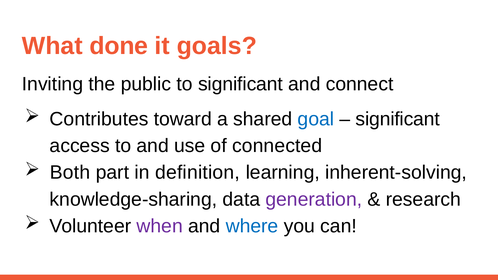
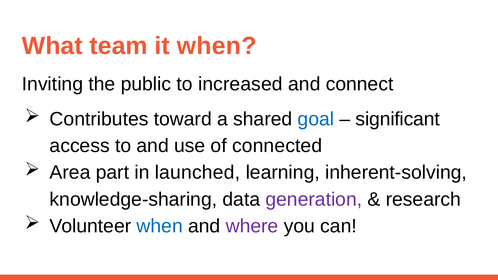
done: done -> team
it goals: goals -> when
to significant: significant -> increased
Both: Both -> Area
definition: definition -> launched
when at (160, 226) colour: purple -> blue
where colour: blue -> purple
